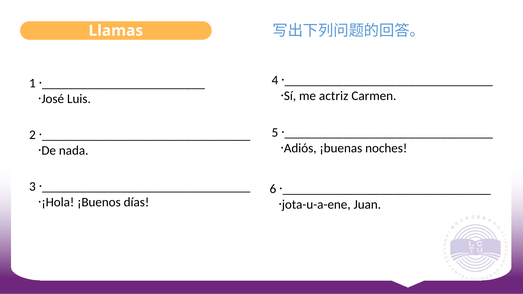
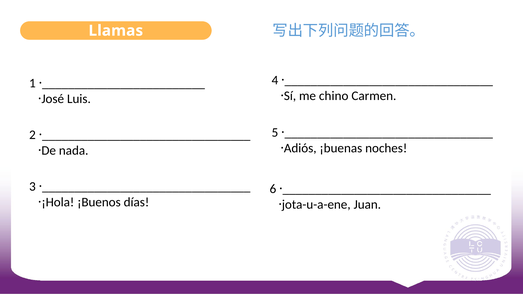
actriz: actriz -> chino
